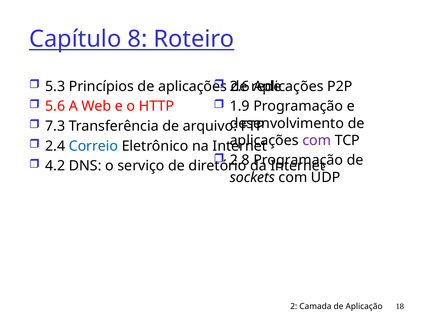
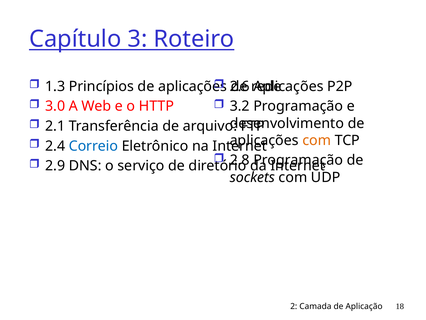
8: 8 -> 3
5.3: 5.3 -> 1.3
5.6: 5.6 -> 3.0
1.9: 1.9 -> 3.2
7.3: 7.3 -> 2.1
com at (317, 140) colour: purple -> orange
4.2: 4.2 -> 2.9
